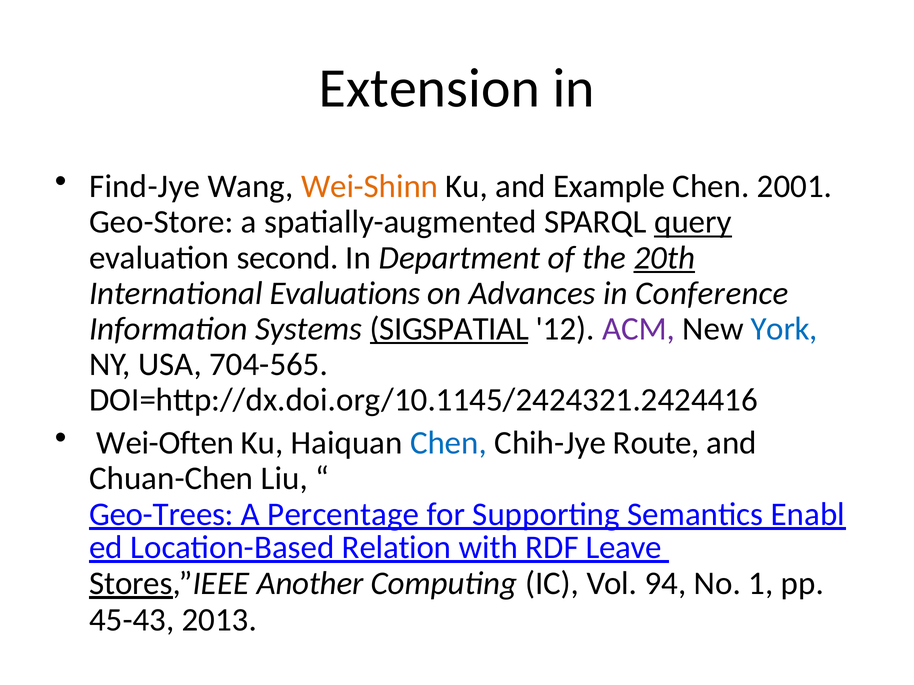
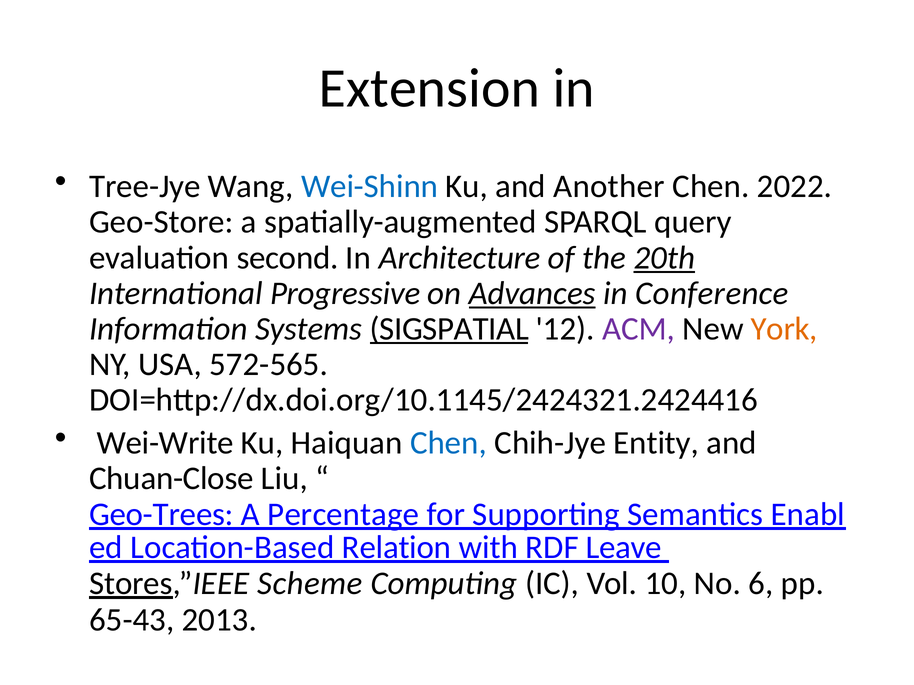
Find-Jye: Find-Jye -> Tree-Jye
Wei-Shinn colour: orange -> blue
Example: Example -> Another
2001: 2001 -> 2022
query underline: present -> none
Department: Department -> Architecture
Evaluations: Evaluations -> Progressive
Advances underline: none -> present
York colour: blue -> orange
704-565: 704-565 -> 572-565
Wei-Often: Wei-Often -> Wei-Write
Route: Route -> Entity
Chuan-Chen: Chuan-Chen -> Chuan-Close
Another: Another -> Scheme
94: 94 -> 10
1: 1 -> 6
45-43: 45-43 -> 65-43
